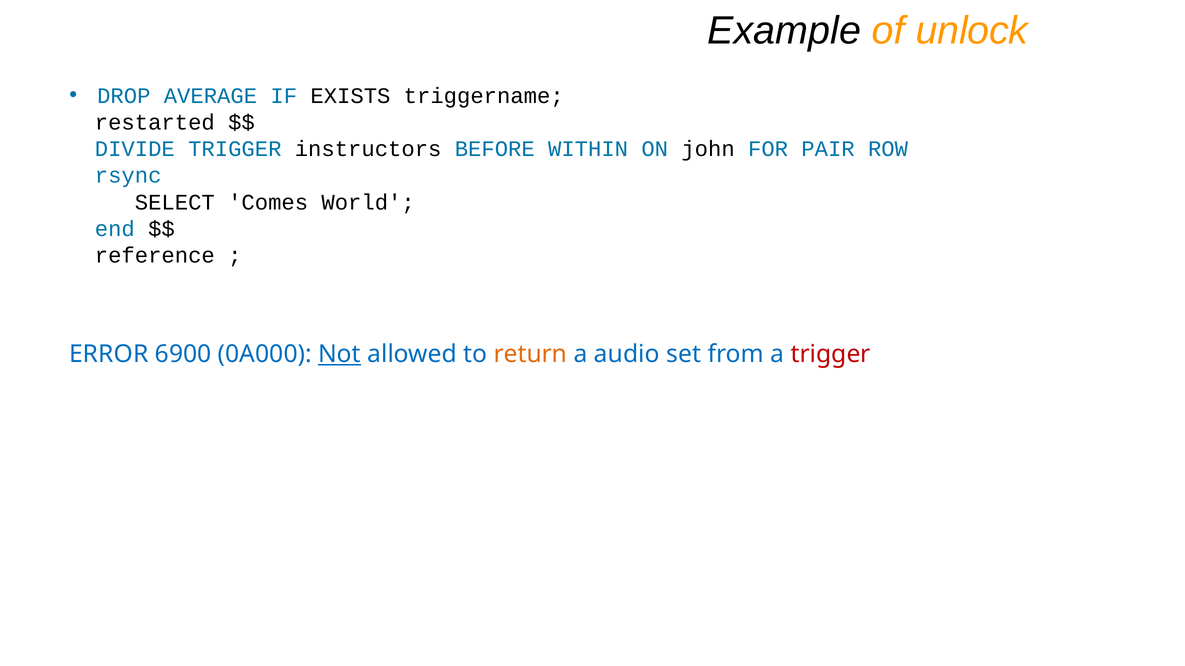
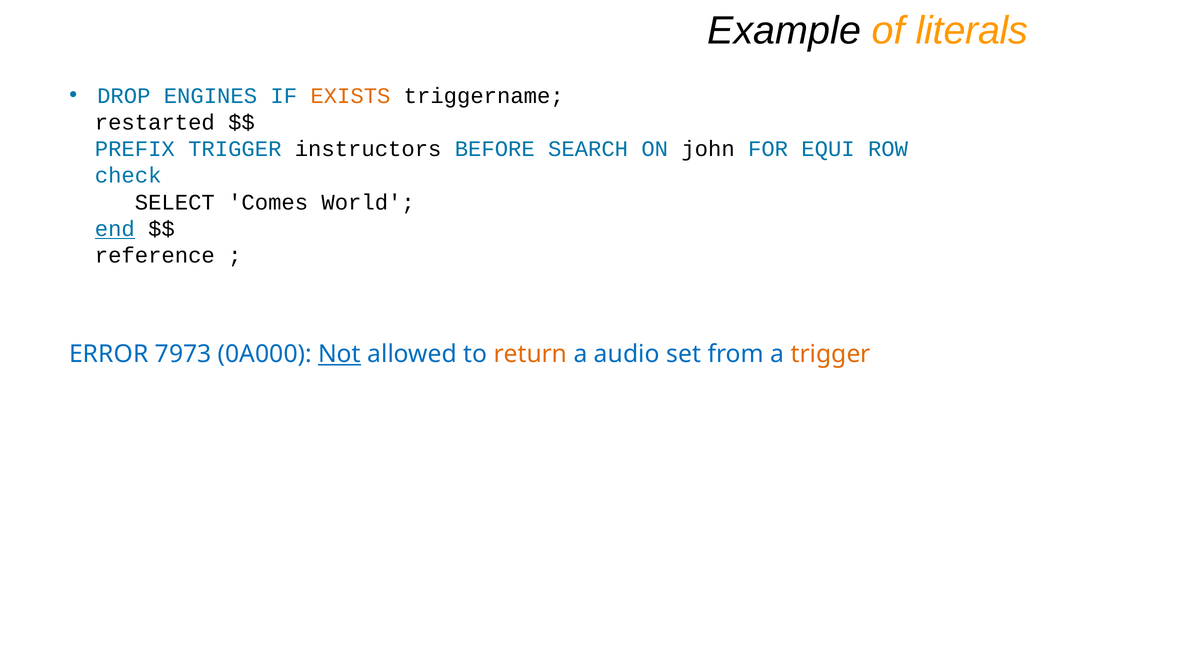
unlock: unlock -> literals
AVERAGE: AVERAGE -> ENGINES
EXISTS colour: black -> orange
DIVIDE: DIVIDE -> PREFIX
WITHIN: WITHIN -> SEARCH
PAIR: PAIR -> EQUI
rsync: rsync -> check
end underline: none -> present
6900: 6900 -> 7973
trigger at (831, 354) colour: red -> orange
